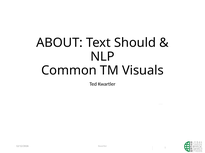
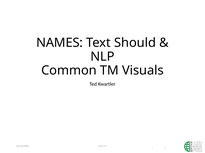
ABOUT: ABOUT -> NAMES
